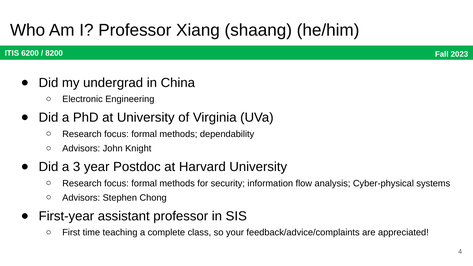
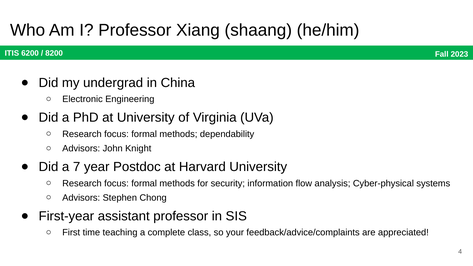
3: 3 -> 7
